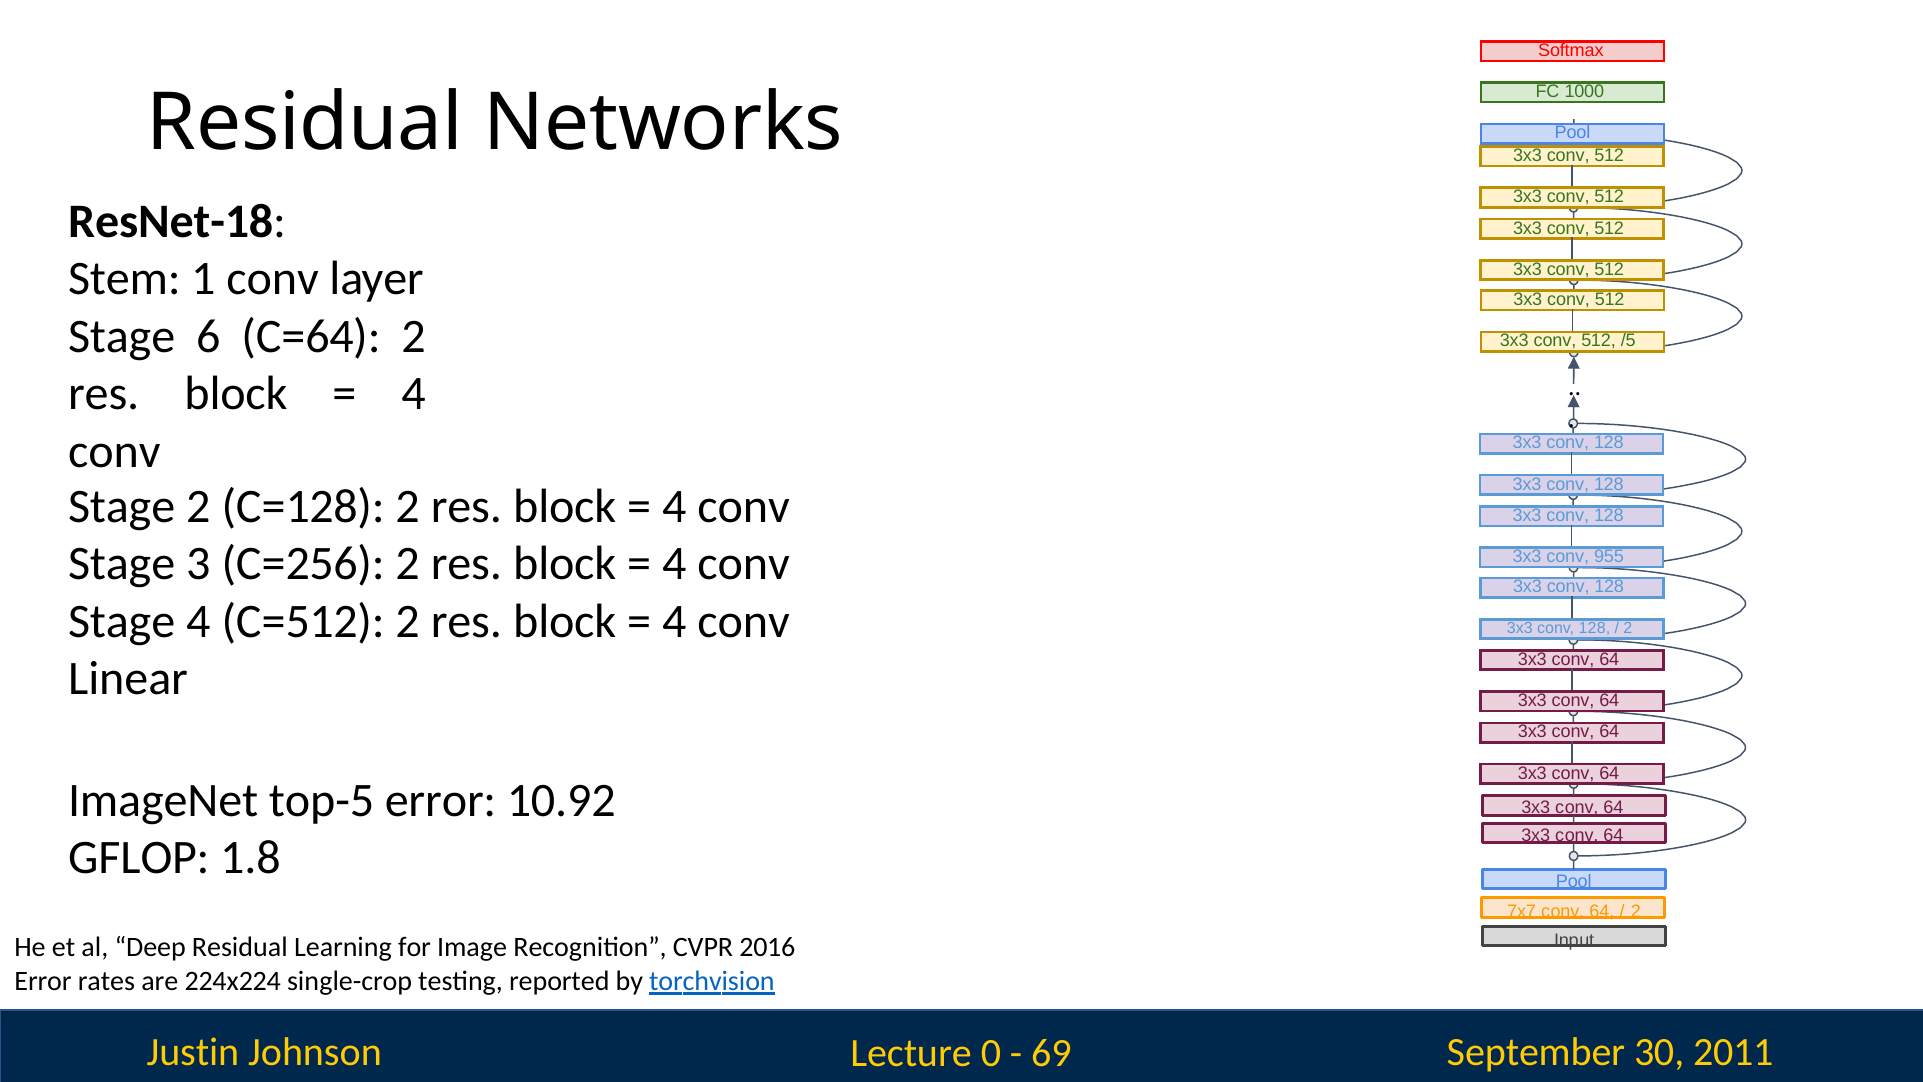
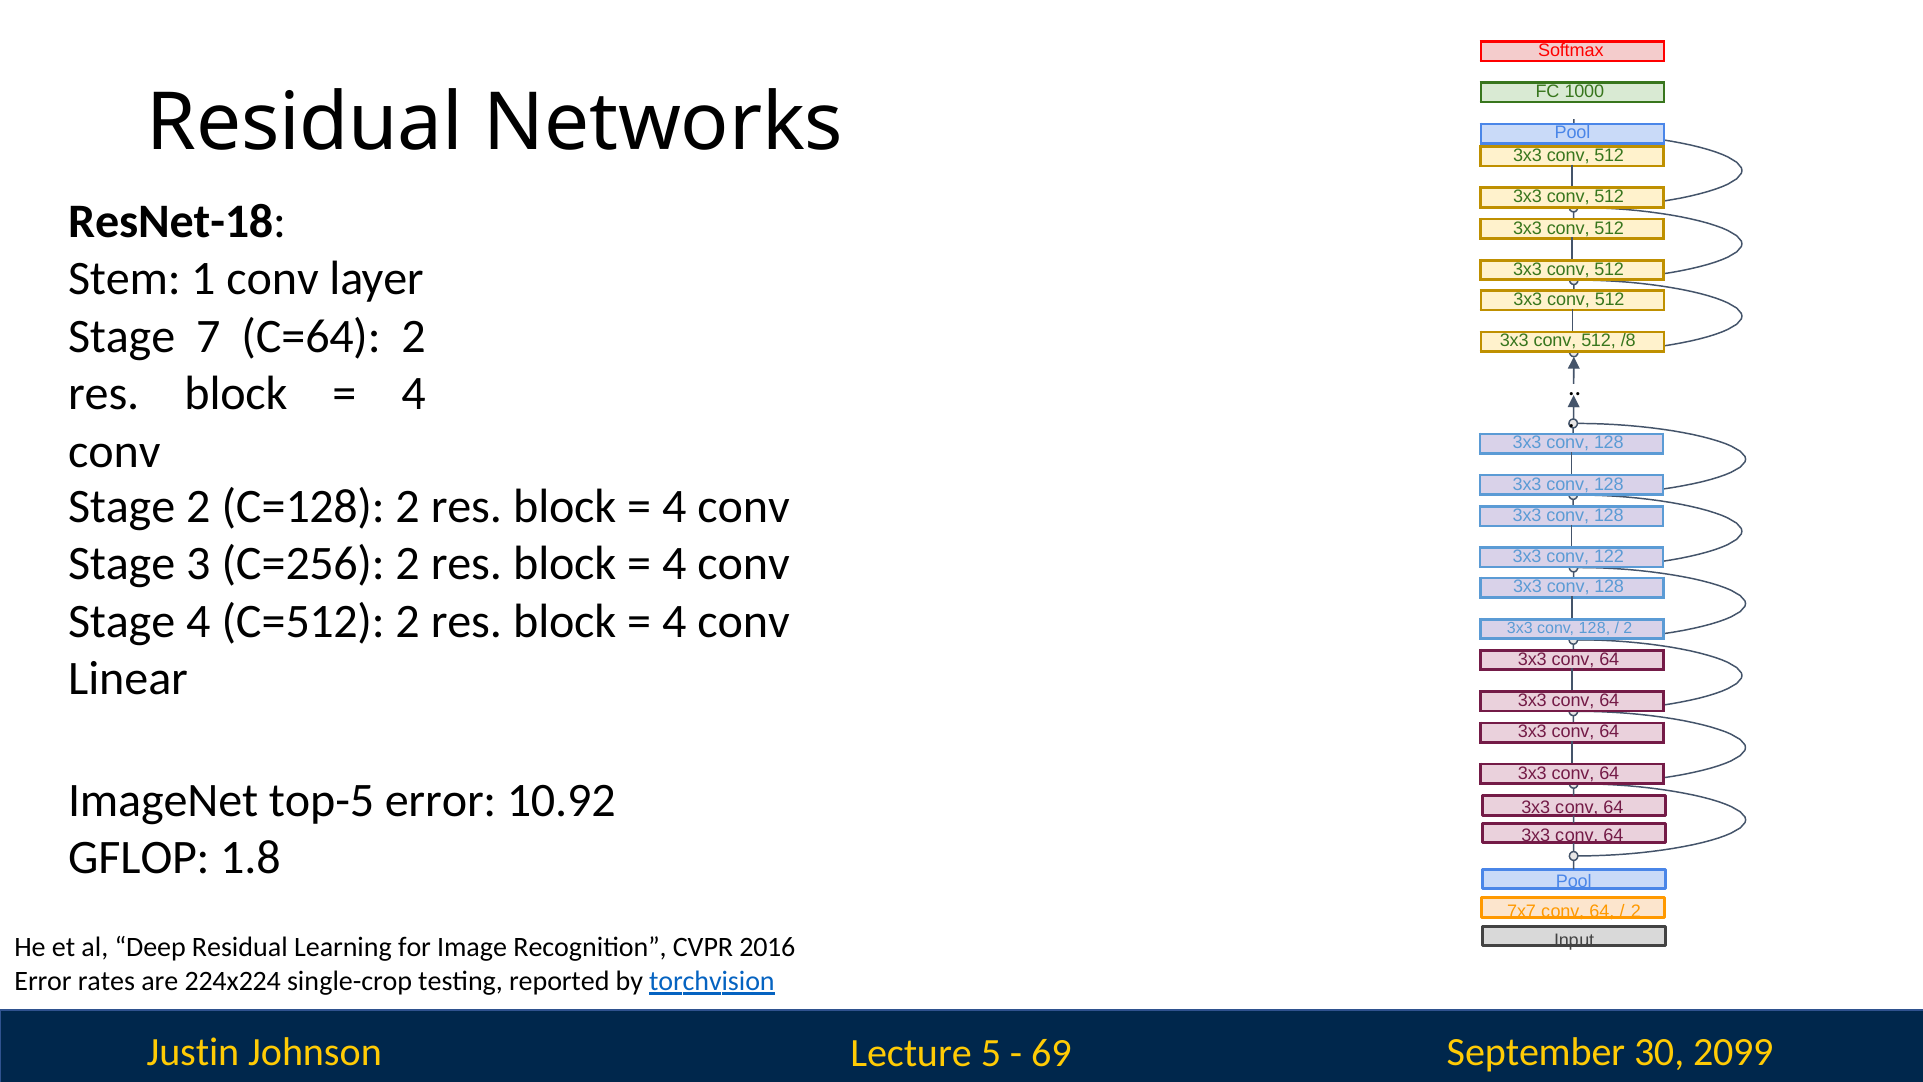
6: 6 -> 7
/5: /5 -> /8
955: 955 -> 122
0: 0 -> 5
2011: 2011 -> 2099
